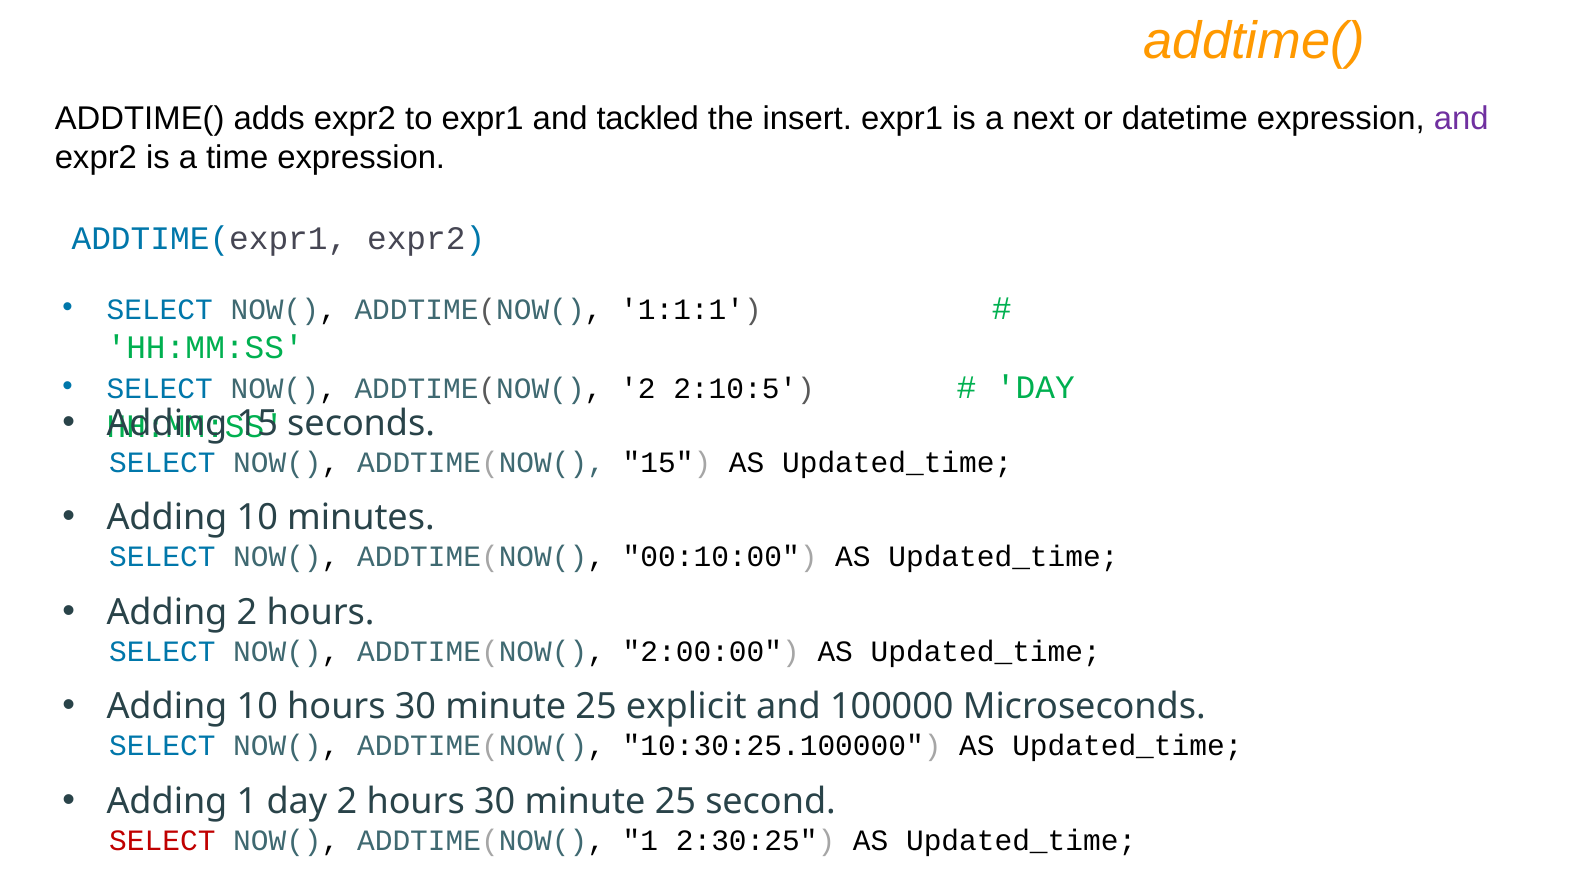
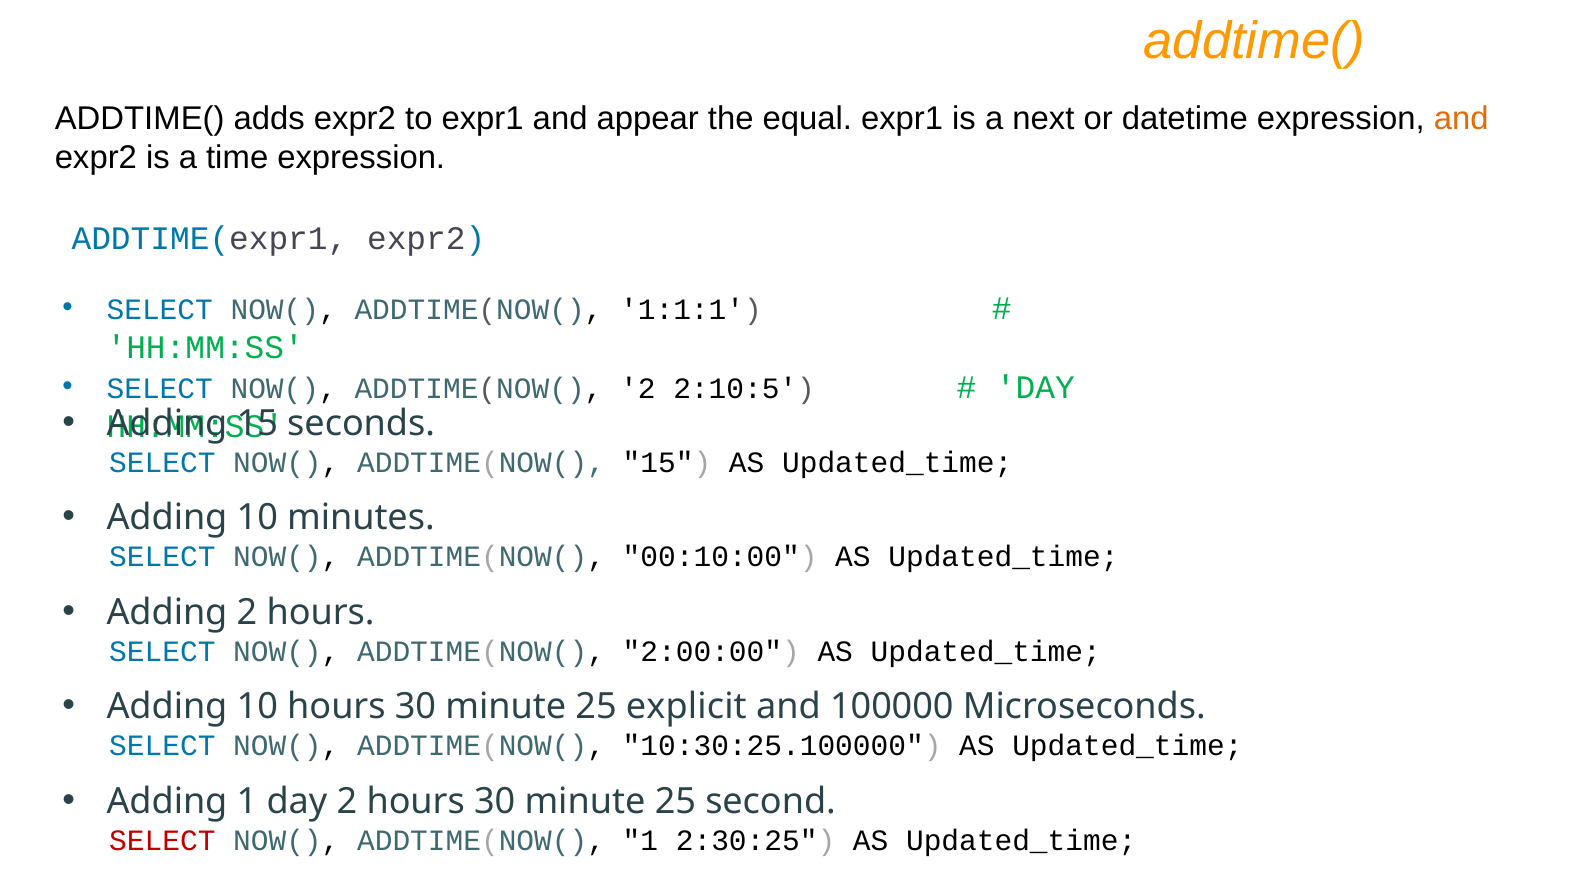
tackled: tackled -> appear
insert: insert -> equal
and at (1461, 118) colour: purple -> orange
